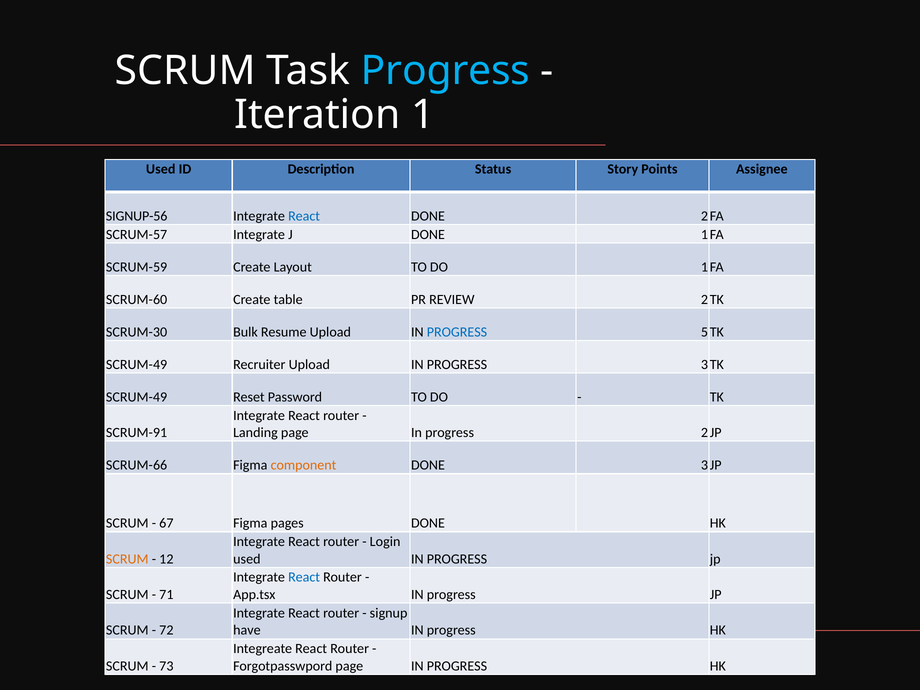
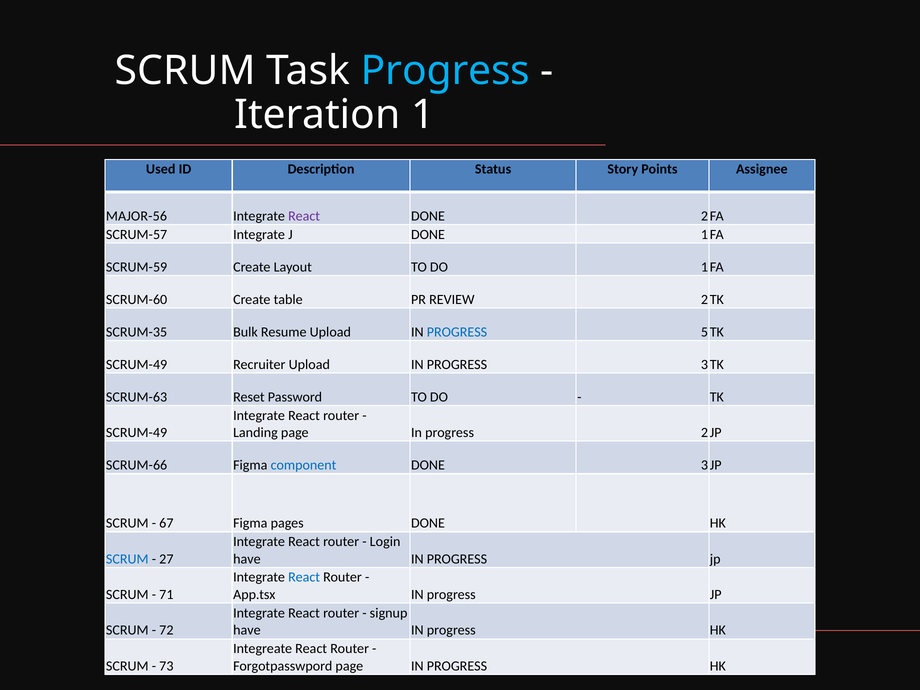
SIGNUP-56: SIGNUP-56 -> MAJOR-56
React at (304, 216) colour: blue -> purple
SCRUM-30: SCRUM-30 -> SCRUM-35
SCRUM-49 at (137, 397): SCRUM-49 -> SCRUM-63
SCRUM-91 at (137, 433): SCRUM-91 -> SCRUM-49
component colour: orange -> blue
SCRUM at (127, 559) colour: orange -> blue
12: 12 -> 27
used at (247, 559): used -> have
